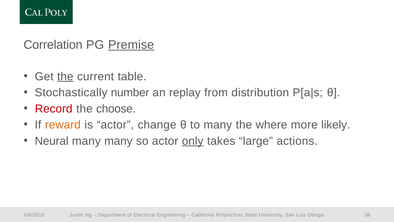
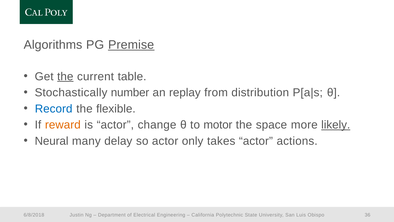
Correlation: Correlation -> Algorithms
Record colour: red -> blue
choose: choose -> flexible
to many: many -> motor
where: where -> space
likely underline: none -> present
many many: many -> delay
only underline: present -> none
takes large: large -> actor
